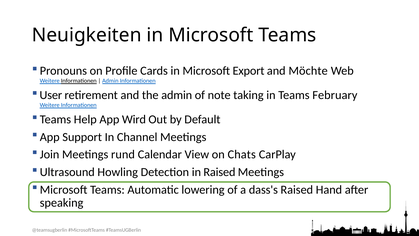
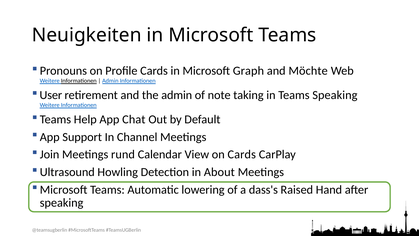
Export: Export -> Graph
Teams February: February -> Speaking
Wird: Wird -> Chat
on Chats: Chats -> Cards
in Raised: Raised -> About
